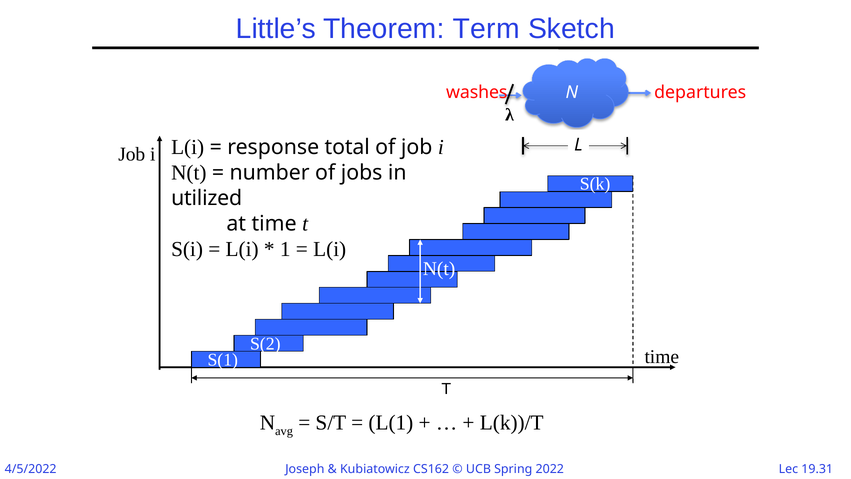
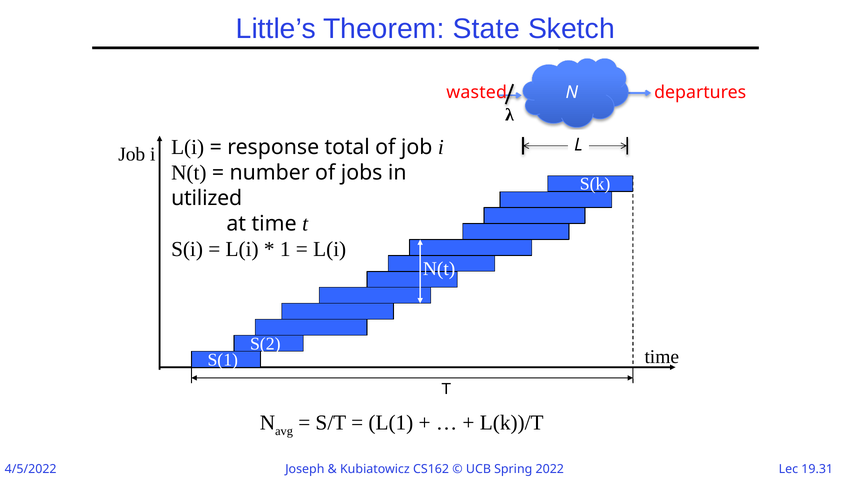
Term: Term -> State
washes: washes -> wasted
